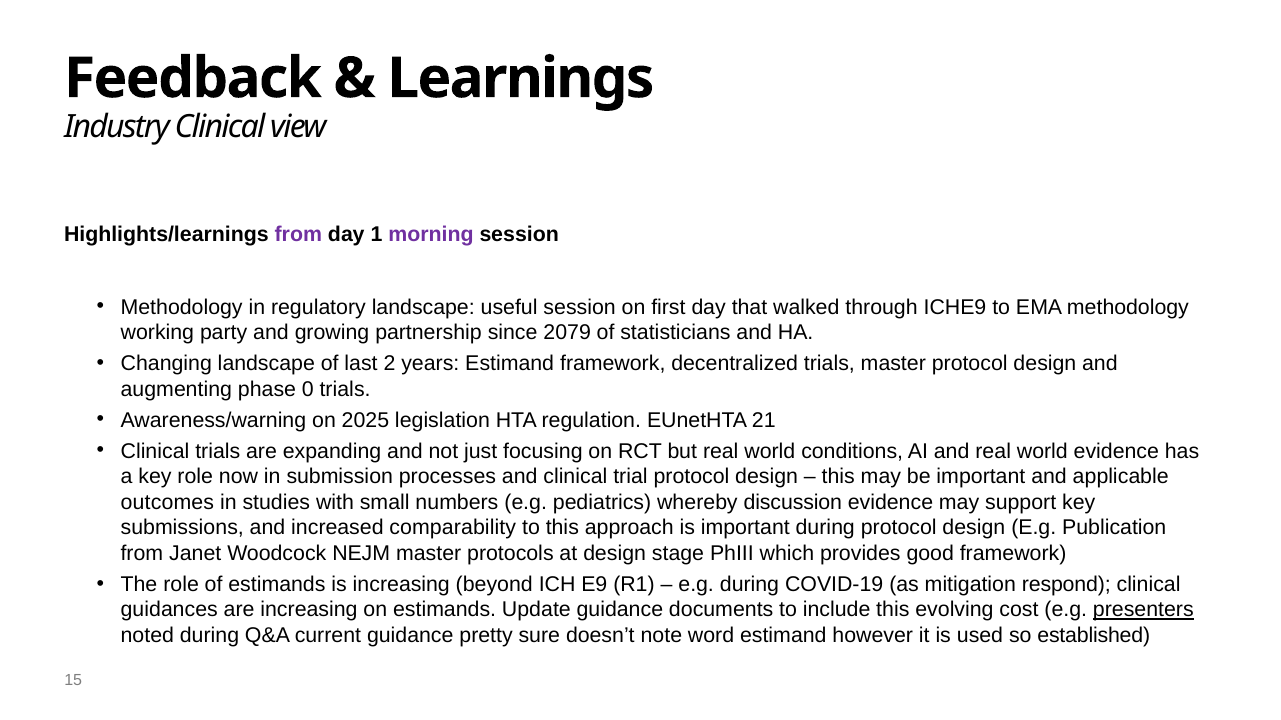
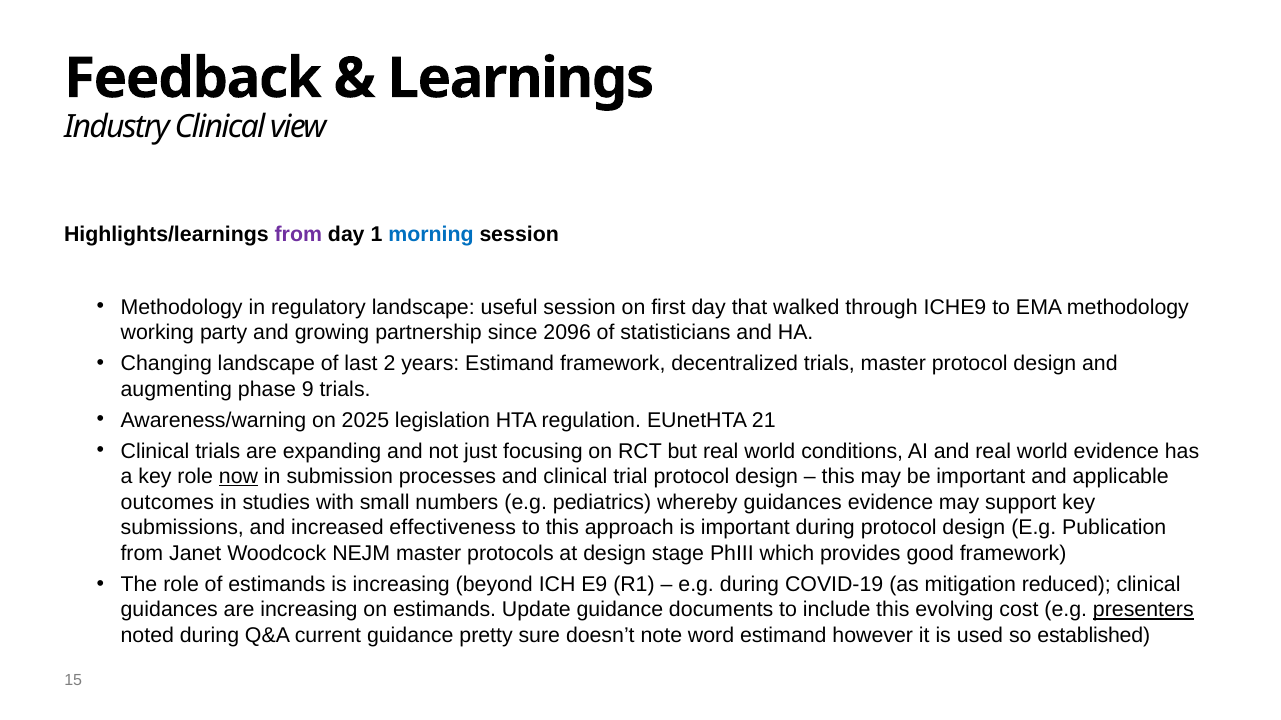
morning colour: purple -> blue
2079: 2079 -> 2096
0: 0 -> 9
now underline: none -> present
whereby discussion: discussion -> guidances
comparability: comparability -> effectiveness
respond: respond -> reduced
